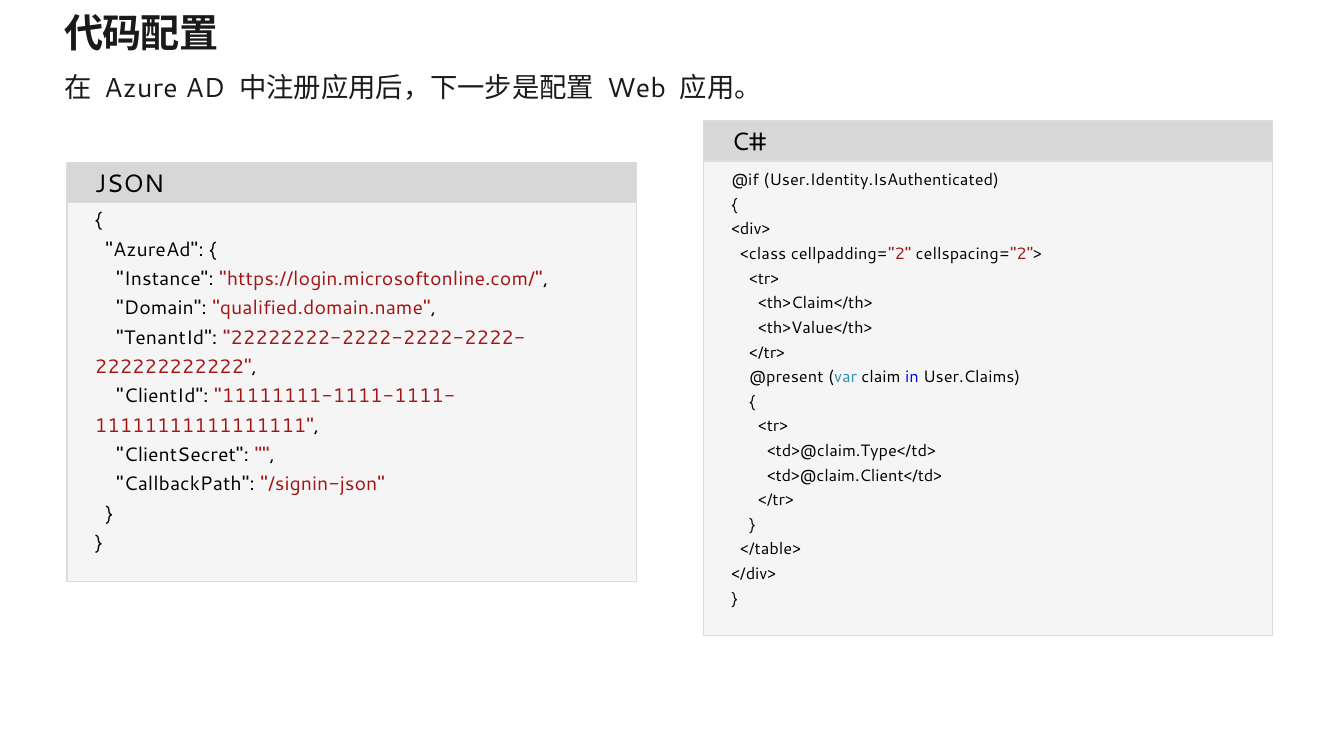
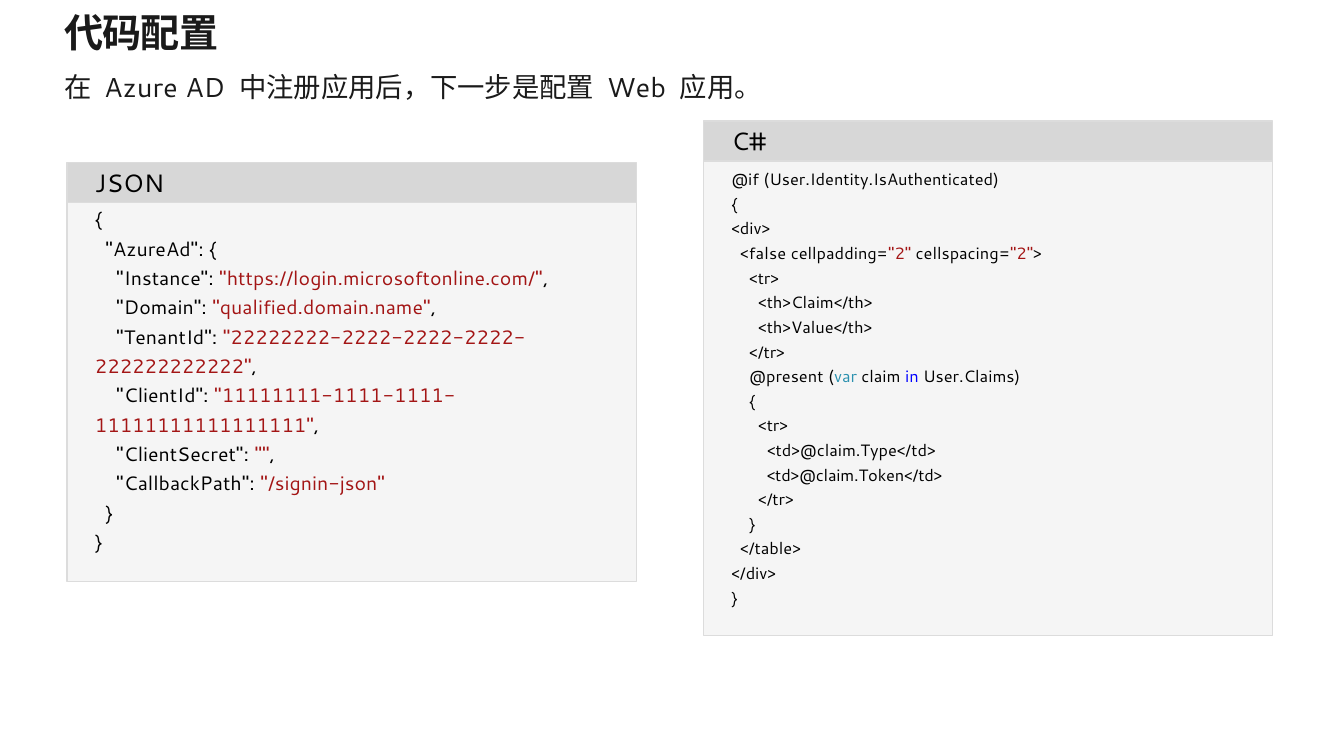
<class: <class -> <false
<td>@claim.Client</td>: <td>@claim.Client</td> -> <td>@claim.Token</td>
